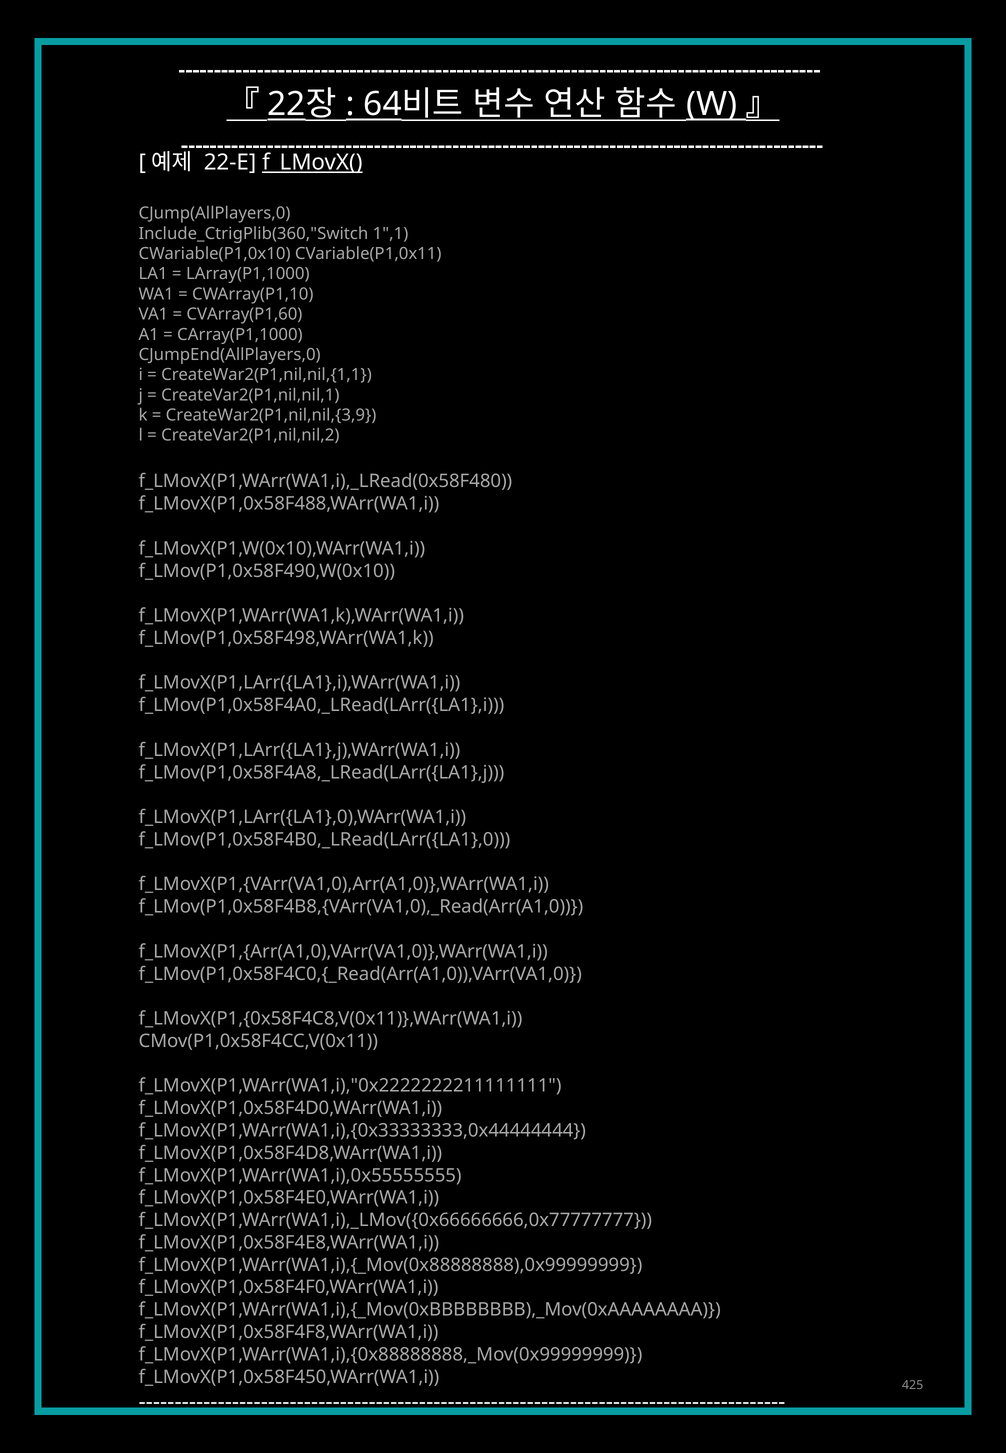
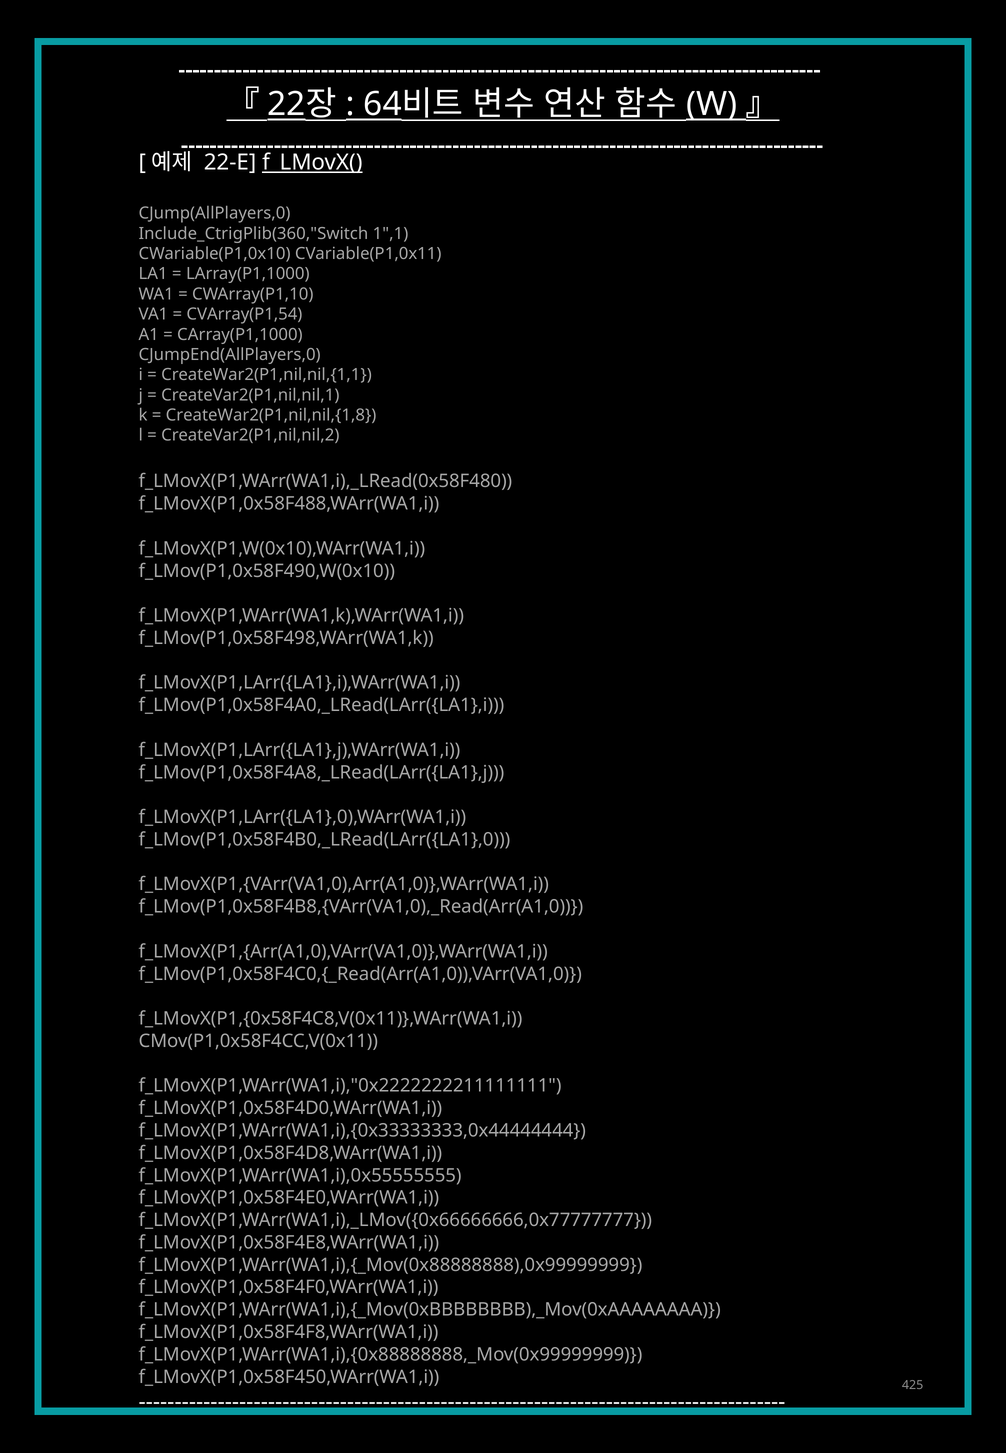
CVArray(P1,60: CVArray(P1,60 -> CVArray(P1,54
CreateWar2(P1,nil,nil,{3,9: CreateWar2(P1,nil,nil,{3,9 -> CreateWar2(P1,nil,nil,{1,8
